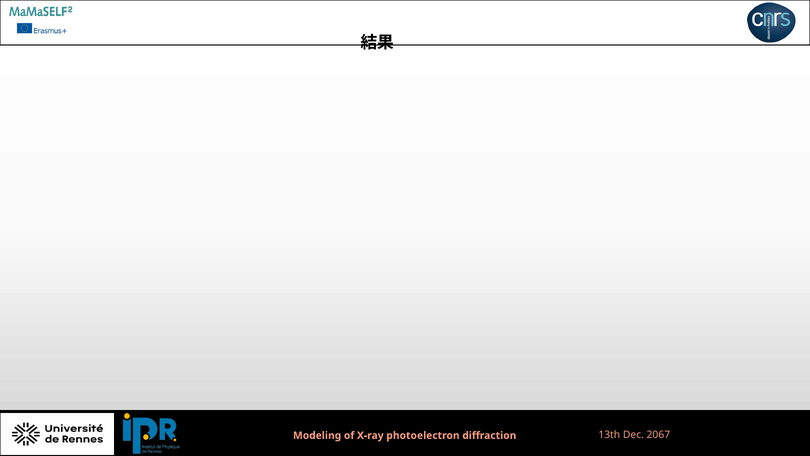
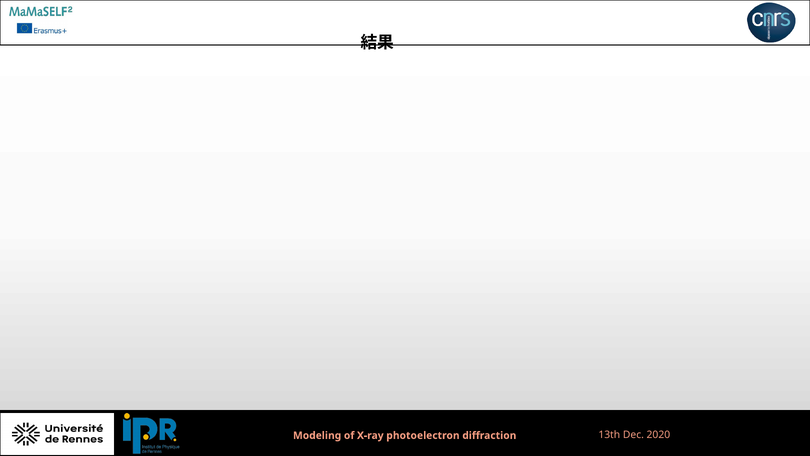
2067: 2067 -> 2020
